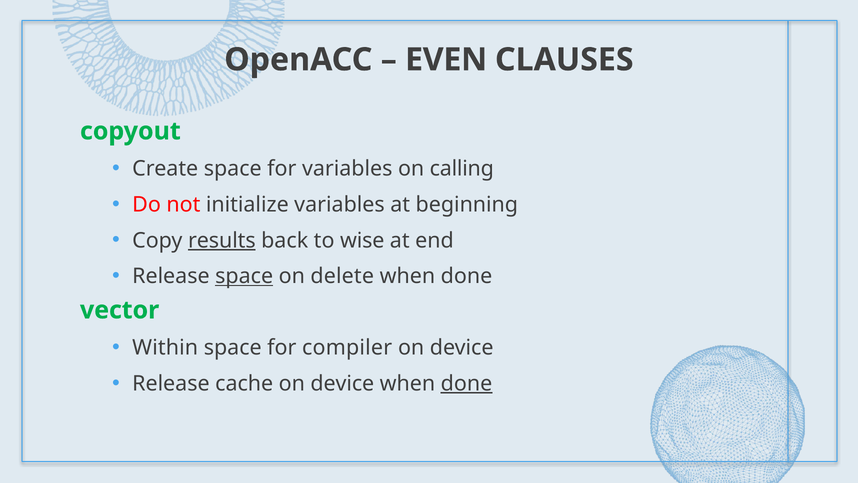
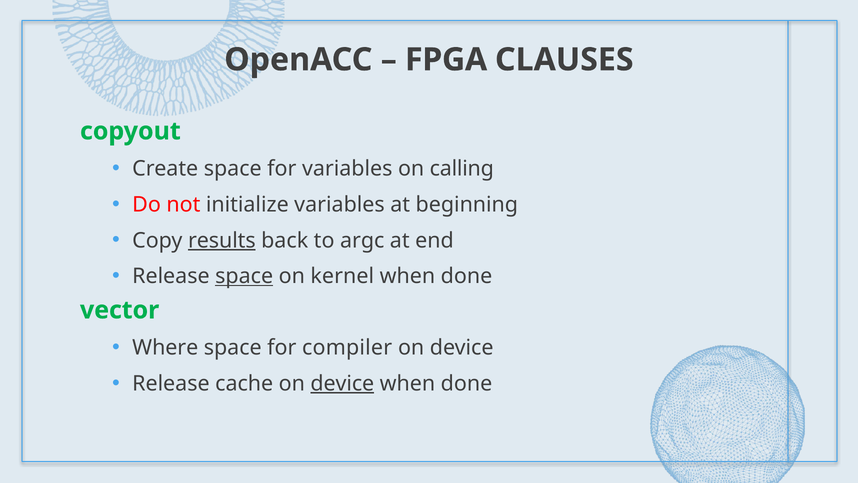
EVEN: EVEN -> FPGA
wise: wise -> argc
delete: delete -> kernel
Within: Within -> Where
device at (342, 383) underline: none -> present
done at (466, 383) underline: present -> none
